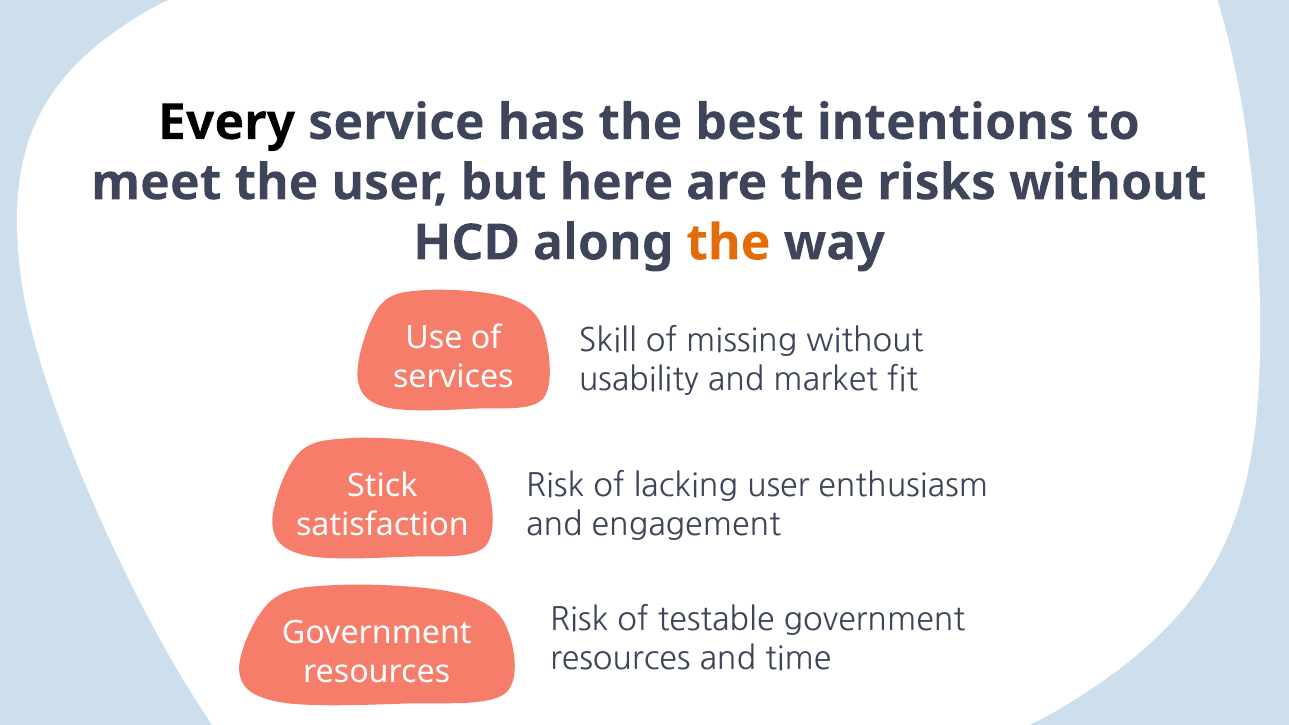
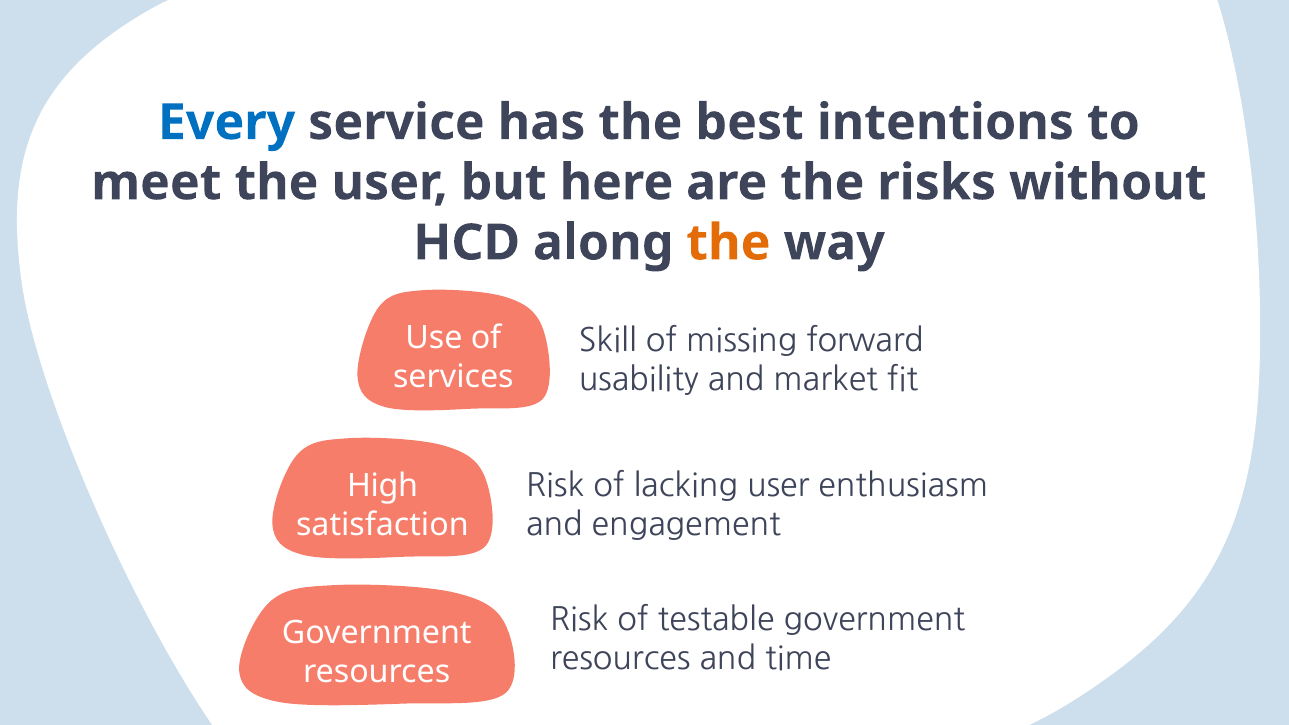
Every colour: black -> blue
missing without: without -> forward
Stick: Stick -> High
